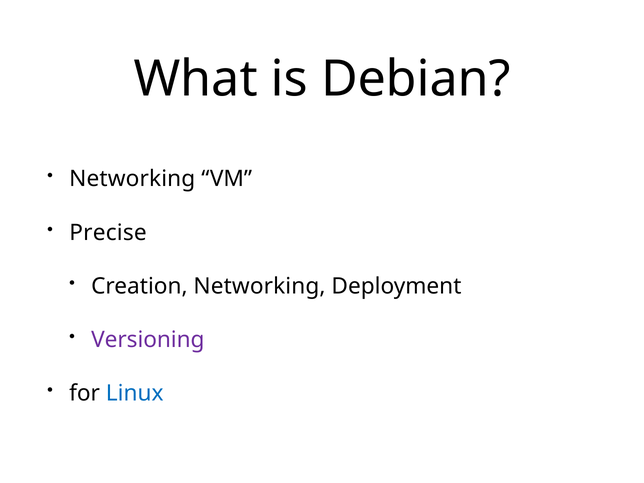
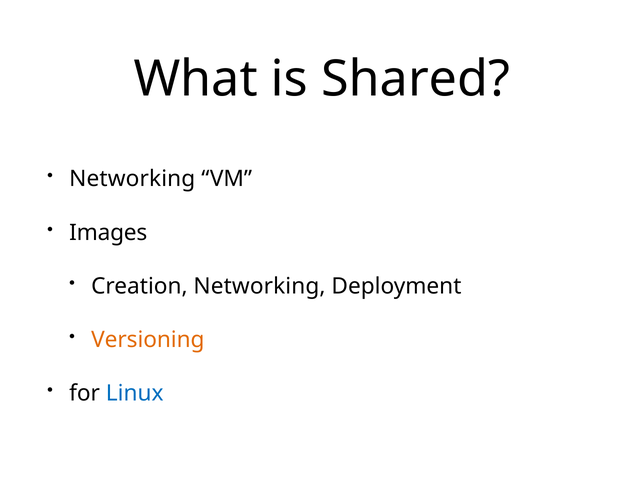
Debian: Debian -> Shared
Precise: Precise -> Images
Versioning colour: purple -> orange
